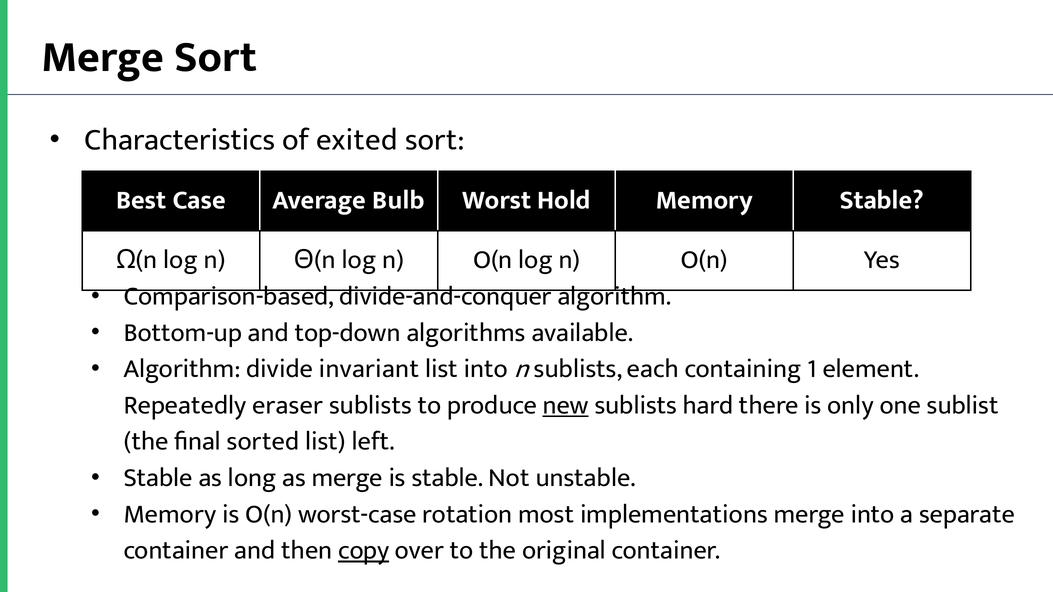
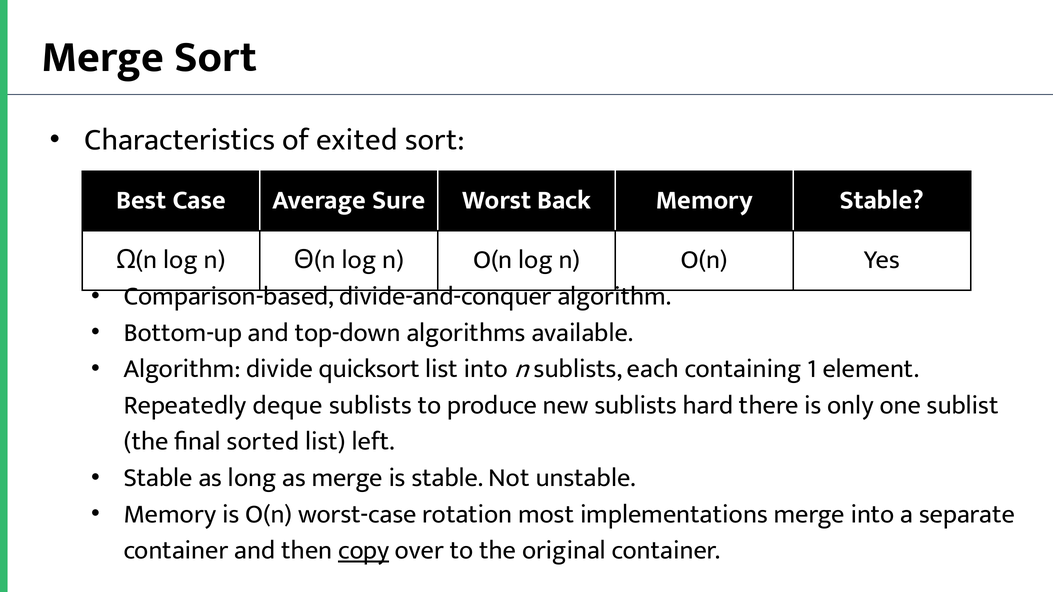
Bulb: Bulb -> Sure
Hold: Hold -> Back
invariant: invariant -> quicksort
eraser: eraser -> deque
new underline: present -> none
